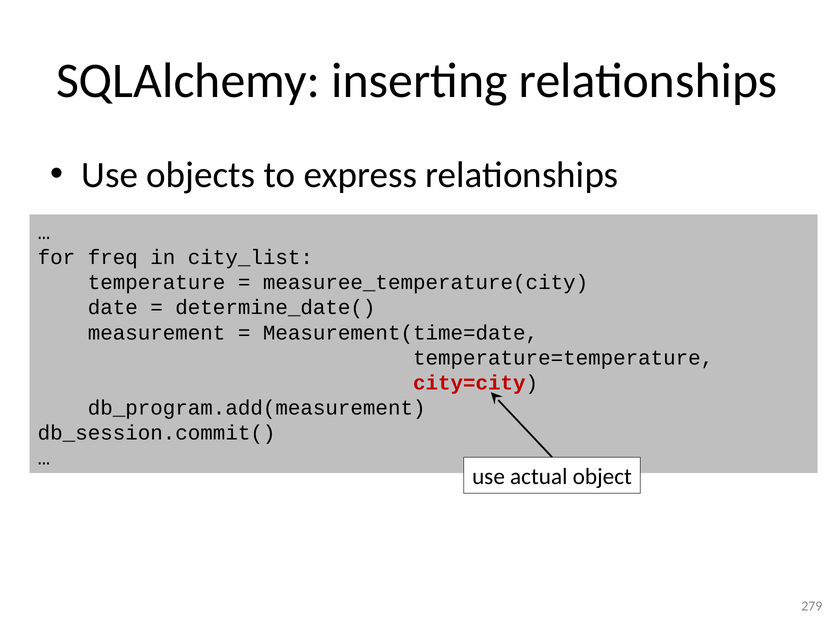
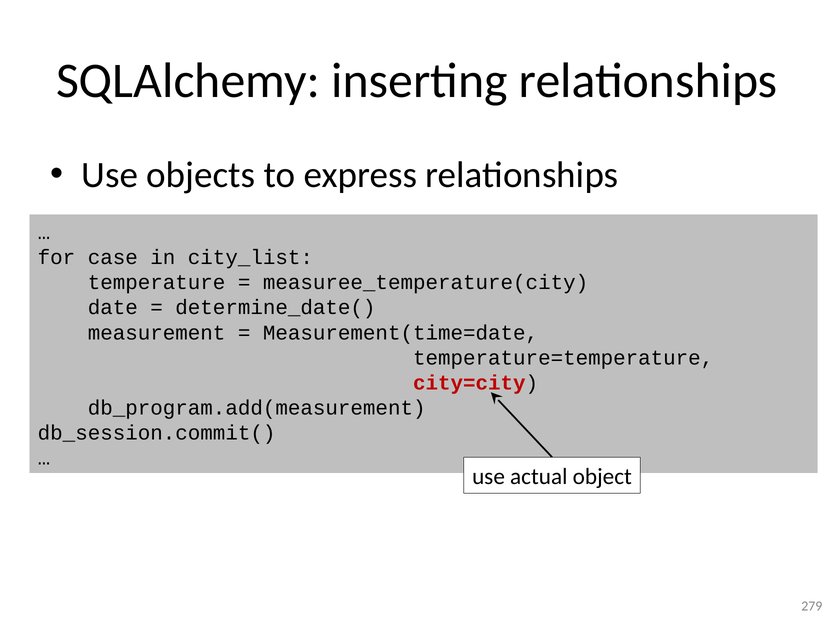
freq: freq -> case
